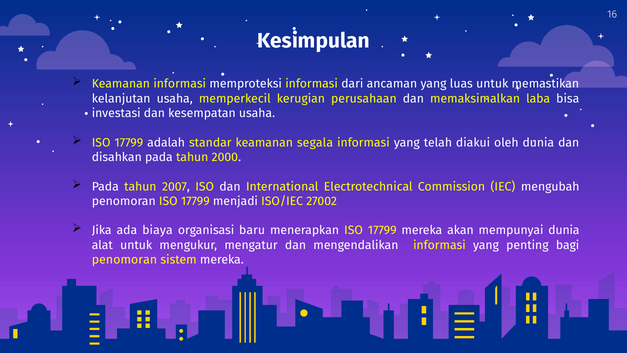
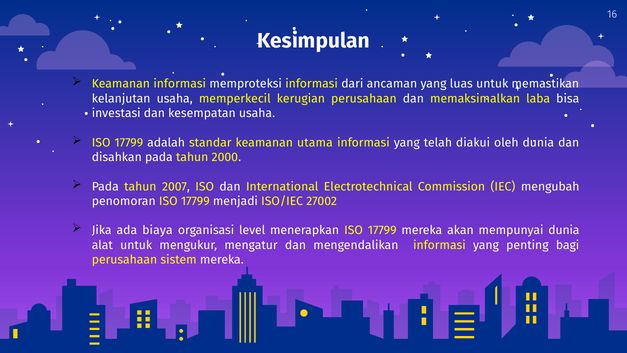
segala: segala -> utama
baru: baru -> level
penomoran at (124, 260): penomoran -> perusahaan
